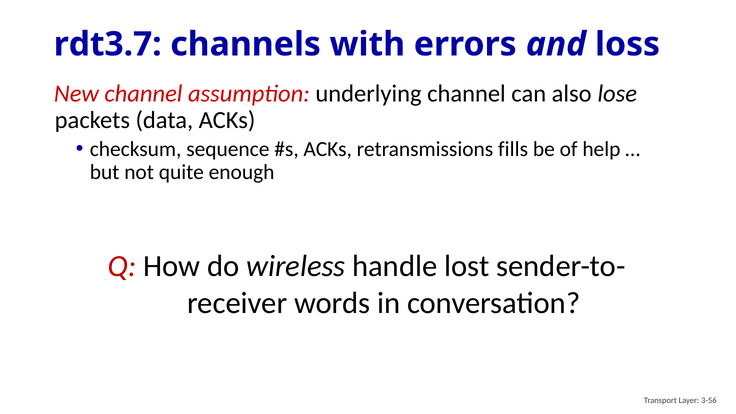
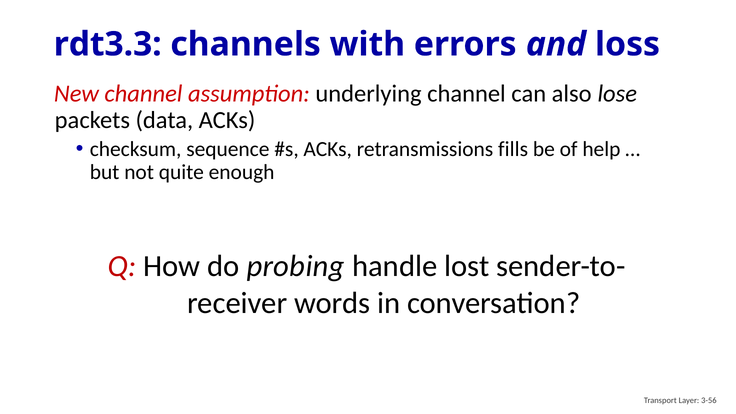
rdt3.7: rdt3.7 -> rdt3.3
wireless: wireless -> probing
